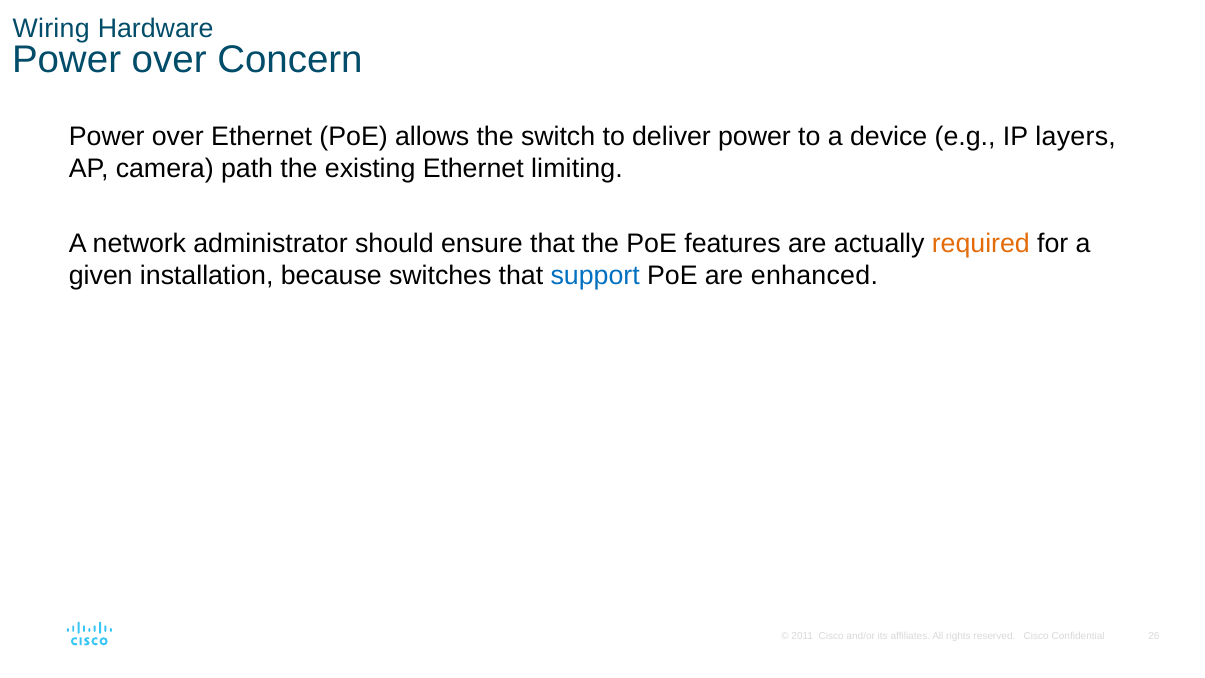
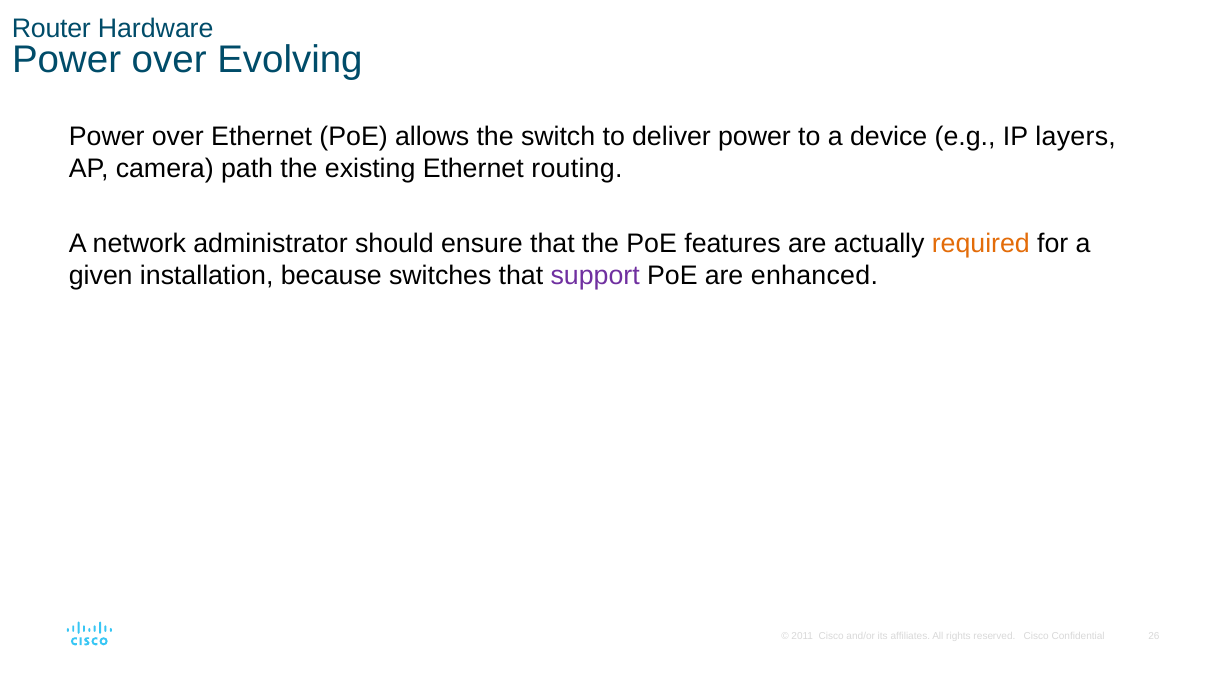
Wiring: Wiring -> Router
Concern: Concern -> Evolving
limiting: limiting -> routing
support colour: blue -> purple
